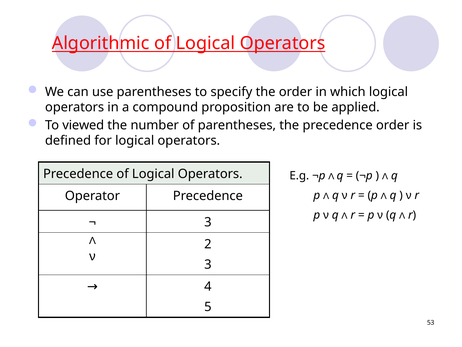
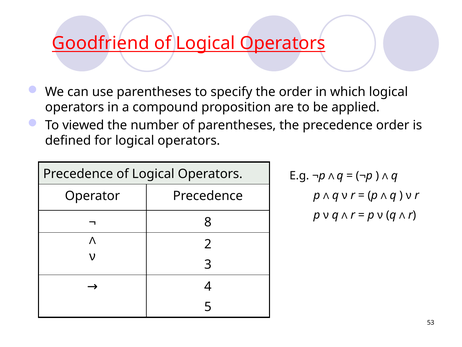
Algorithmic: Algorithmic -> Goodfriend
3 at (208, 222): 3 -> 8
